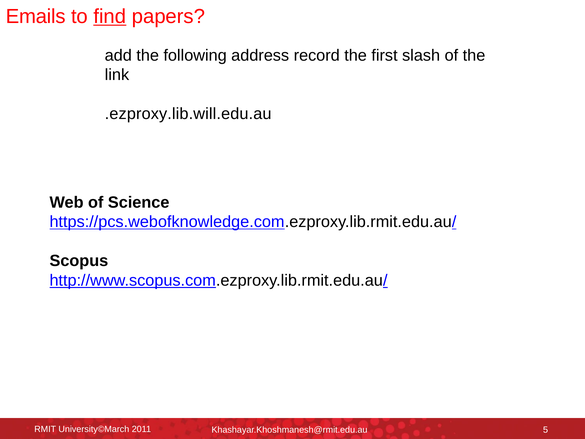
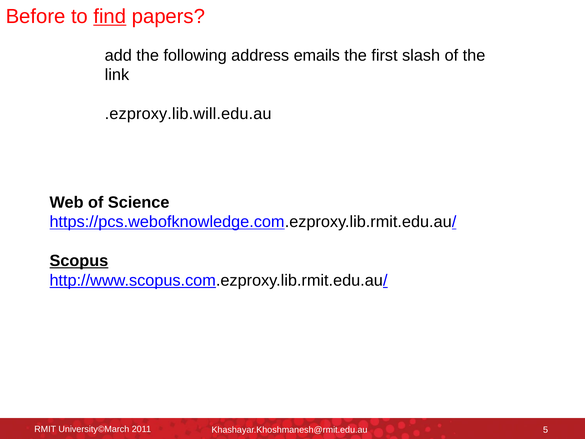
Emails: Emails -> Before
record: record -> emails
Scopus underline: none -> present
